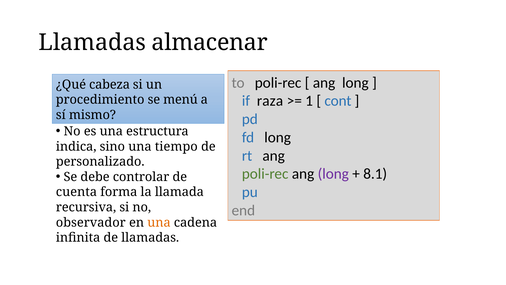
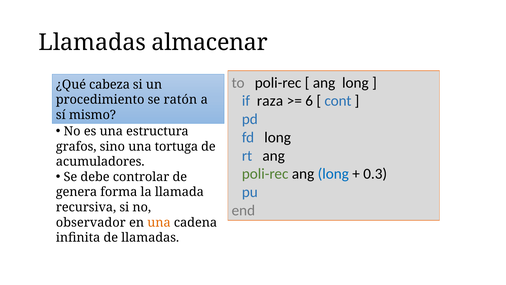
1: 1 -> 6
menú: menú -> ratón
indica: indica -> grafos
tiempo: tiempo -> tortuga
personalizado: personalizado -> acumuladores
long at (333, 174) colour: purple -> blue
8.1: 8.1 -> 0.3
cuenta: cuenta -> genera
